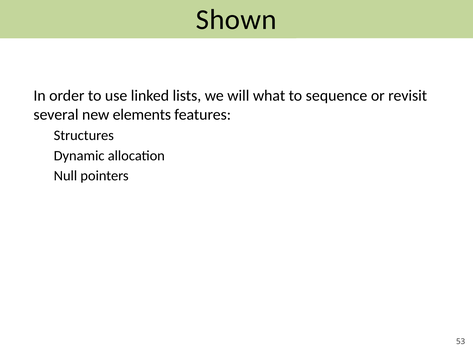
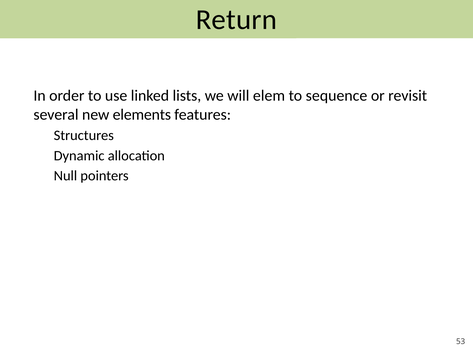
Shown: Shown -> Return
what: what -> elem
